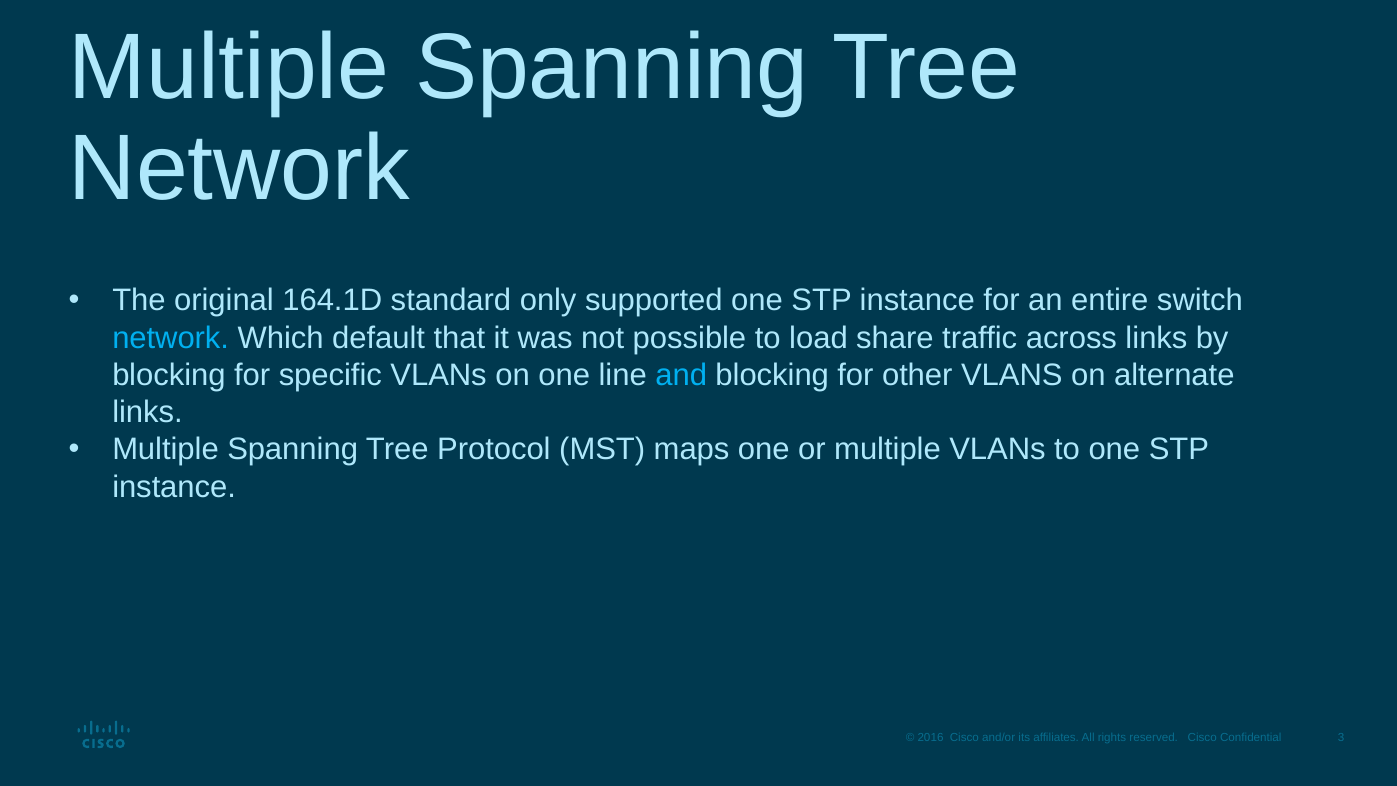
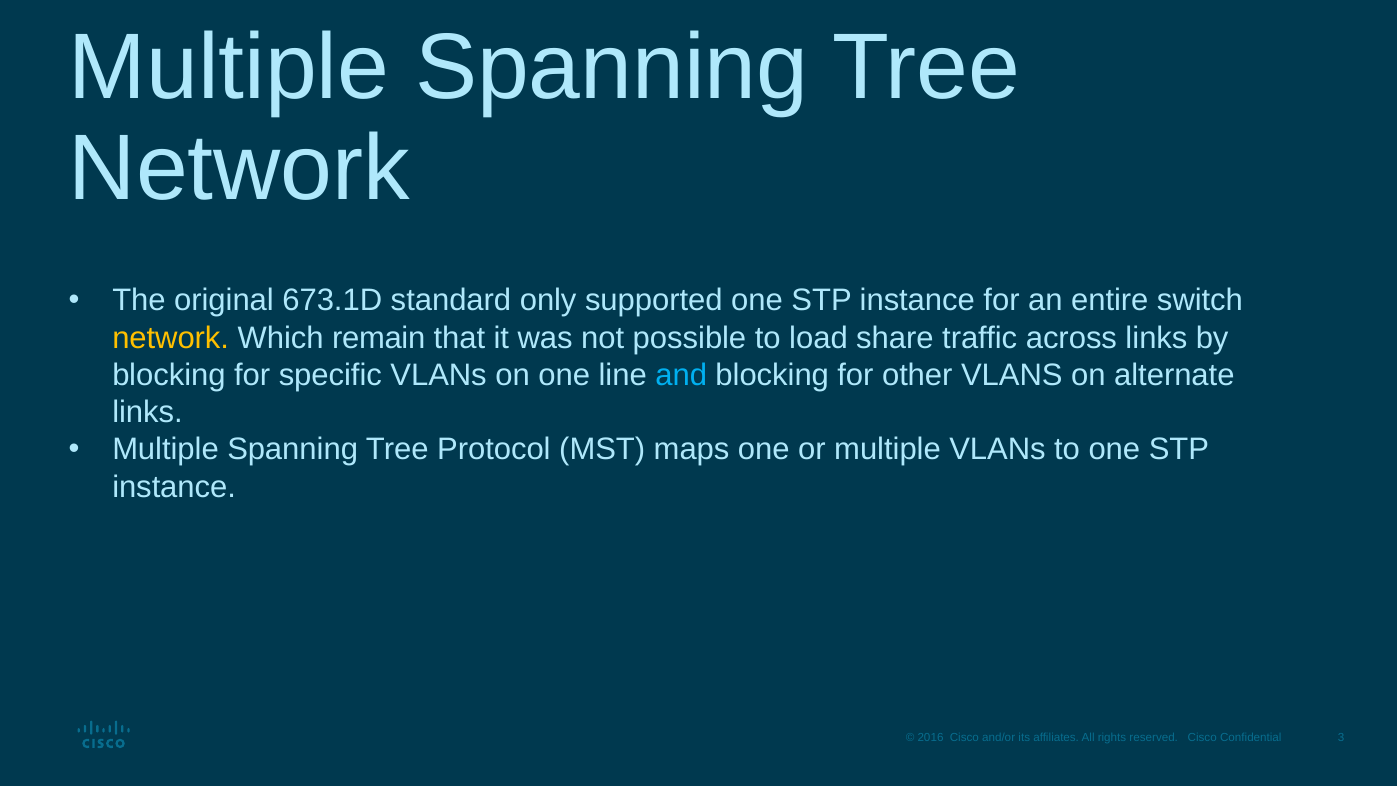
164.1D: 164.1D -> 673.1D
network at (171, 338) colour: light blue -> yellow
default: default -> remain
